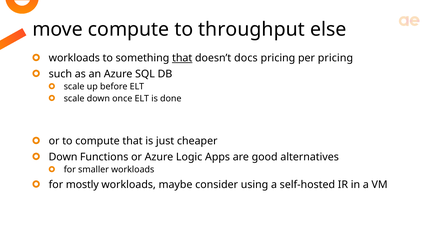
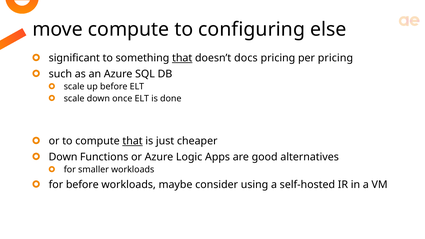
throughput: throughput -> configuring
workloads at (74, 58): workloads -> significant
that at (133, 141) underline: none -> present
for mostly: mostly -> before
